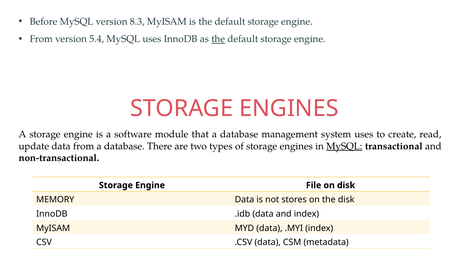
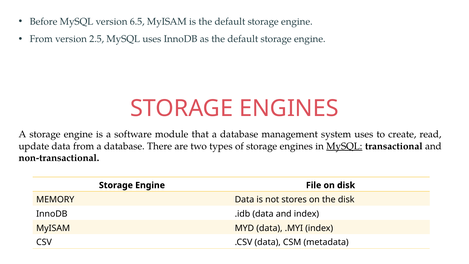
8.3: 8.3 -> 6.5
5.4: 5.4 -> 2.5
the at (218, 39) underline: present -> none
